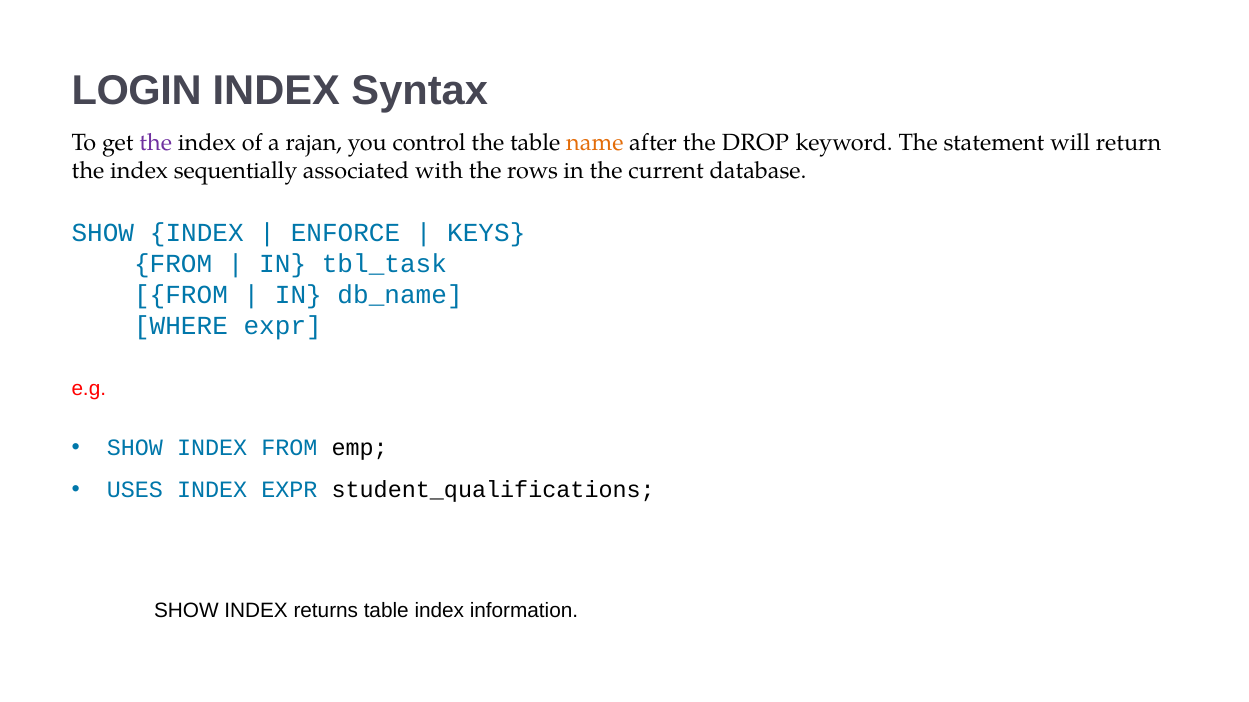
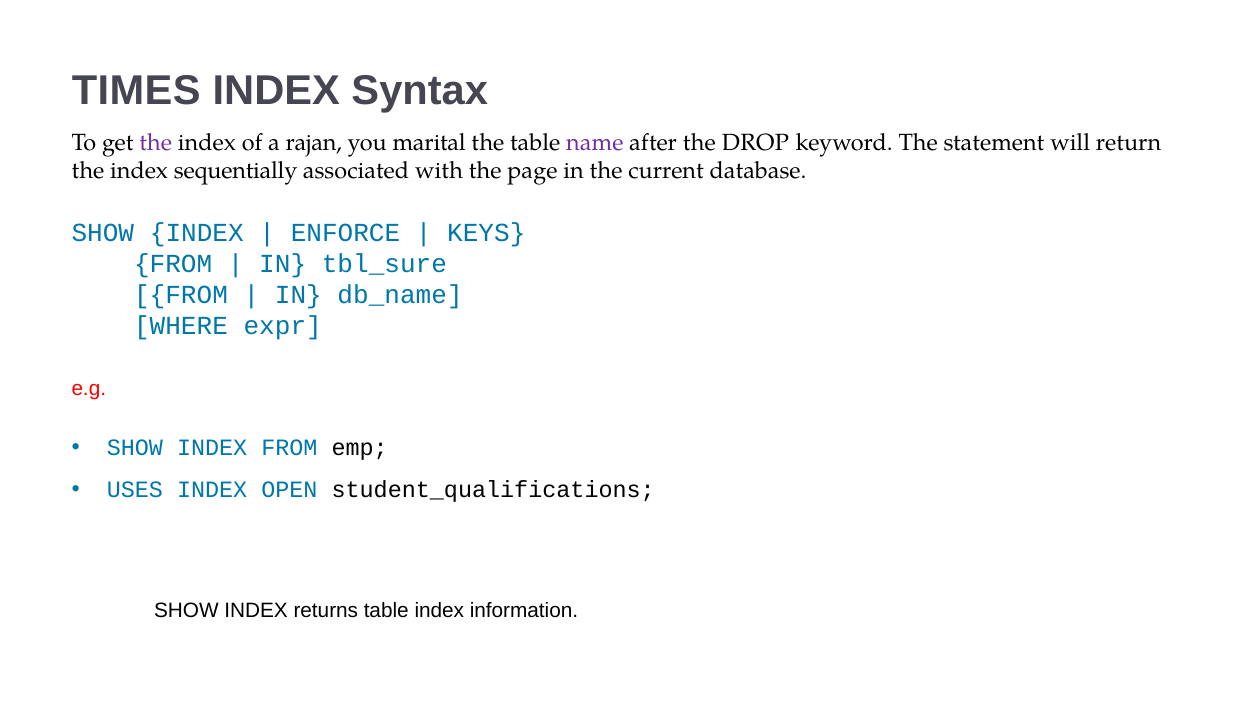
LOGIN: LOGIN -> TIMES
control: control -> marital
name colour: orange -> purple
rows: rows -> page
tbl_task: tbl_task -> tbl_sure
INDEX EXPR: EXPR -> OPEN
